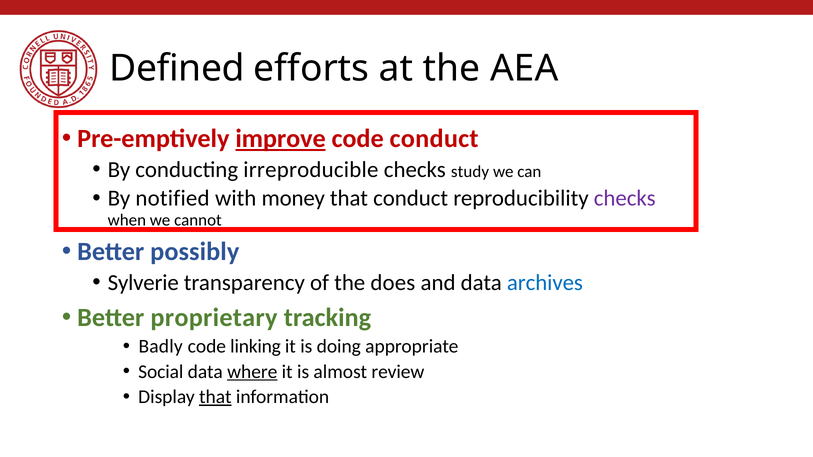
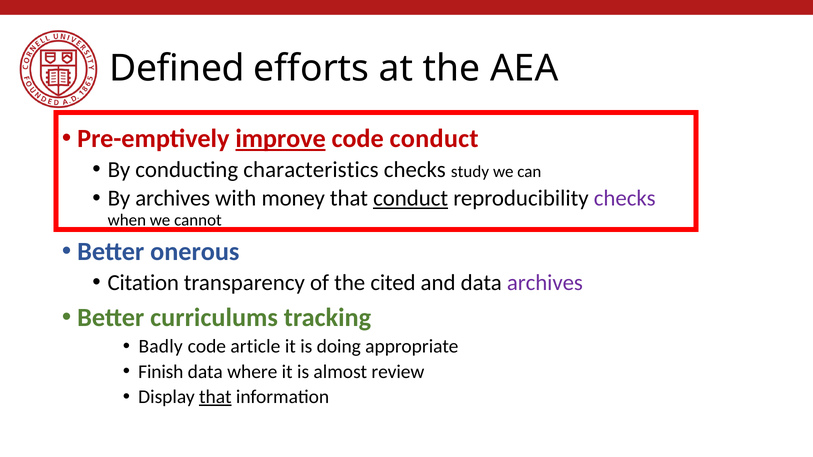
irreproducible: irreproducible -> characteristics
By notified: notified -> archives
conduct at (411, 199) underline: none -> present
possibly: possibly -> onerous
Sylverie: Sylverie -> Citation
does: does -> cited
archives at (545, 283) colour: blue -> purple
proprietary: proprietary -> curriculums
linking: linking -> article
Social: Social -> Finish
where underline: present -> none
